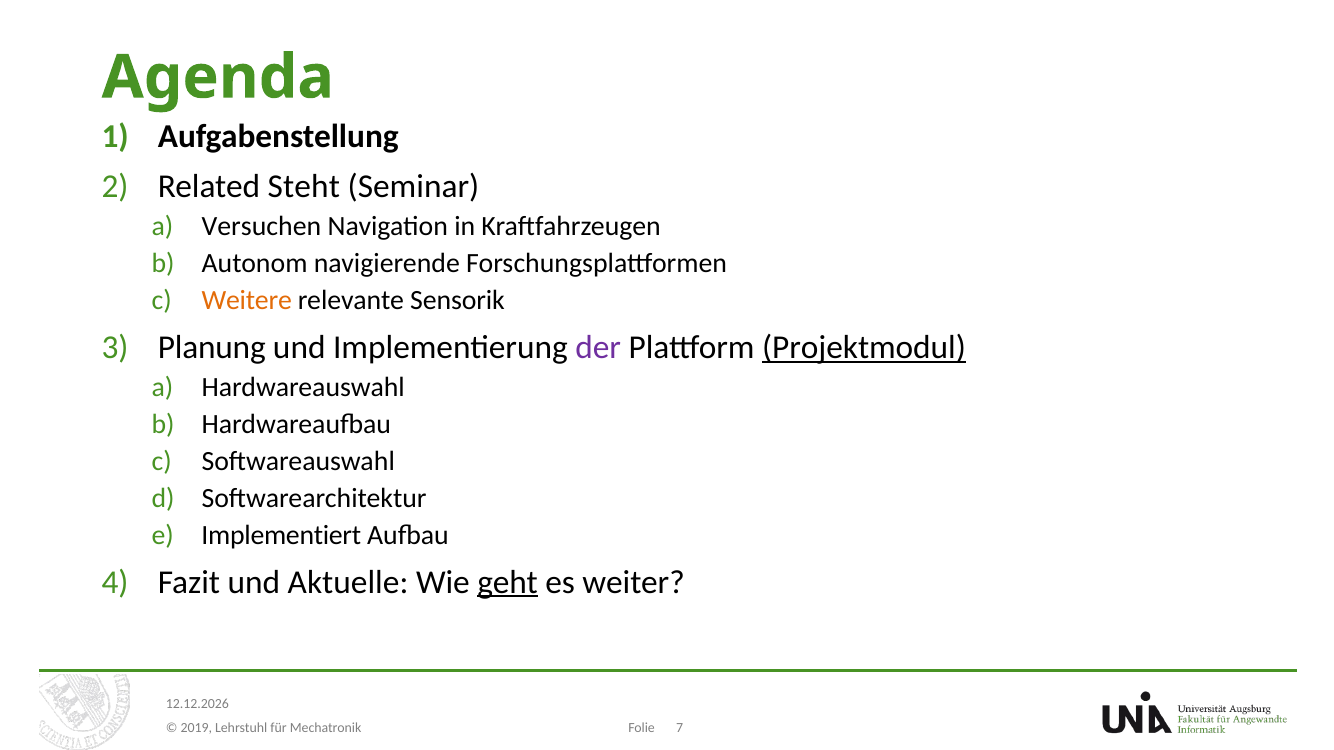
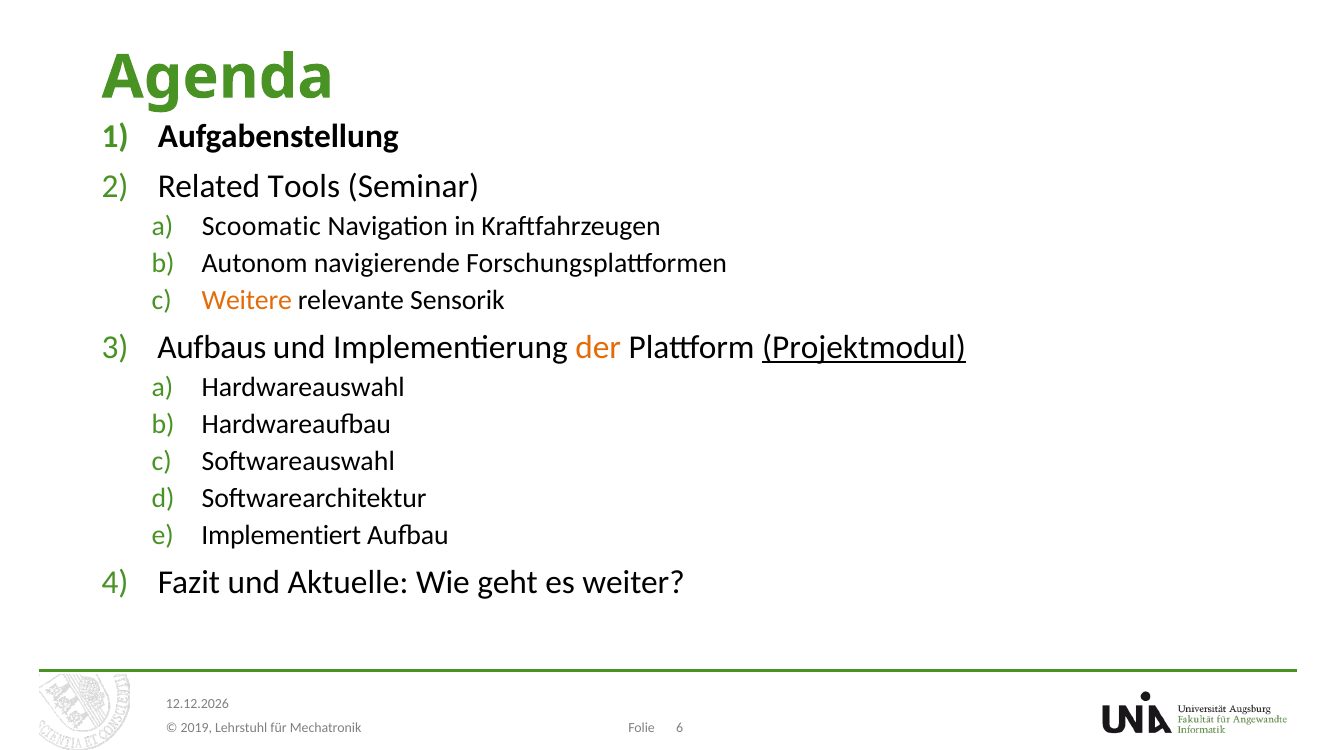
Steht: Steht -> Tools
Versuchen: Versuchen -> Scoomatic
Planung: Planung -> Aufbaus
der colour: purple -> orange
geht underline: present -> none
7: 7 -> 6
